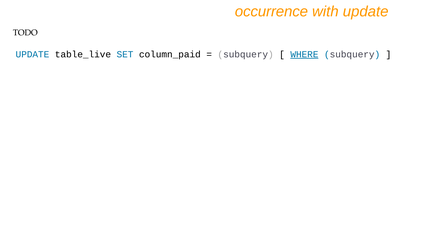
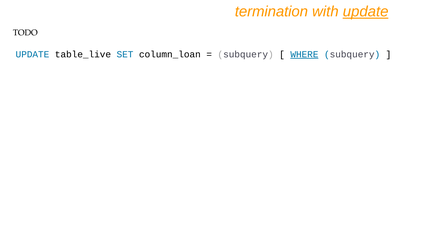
occurrence: occurrence -> termination
update at (366, 12) underline: none -> present
column_paid: column_paid -> column_loan
